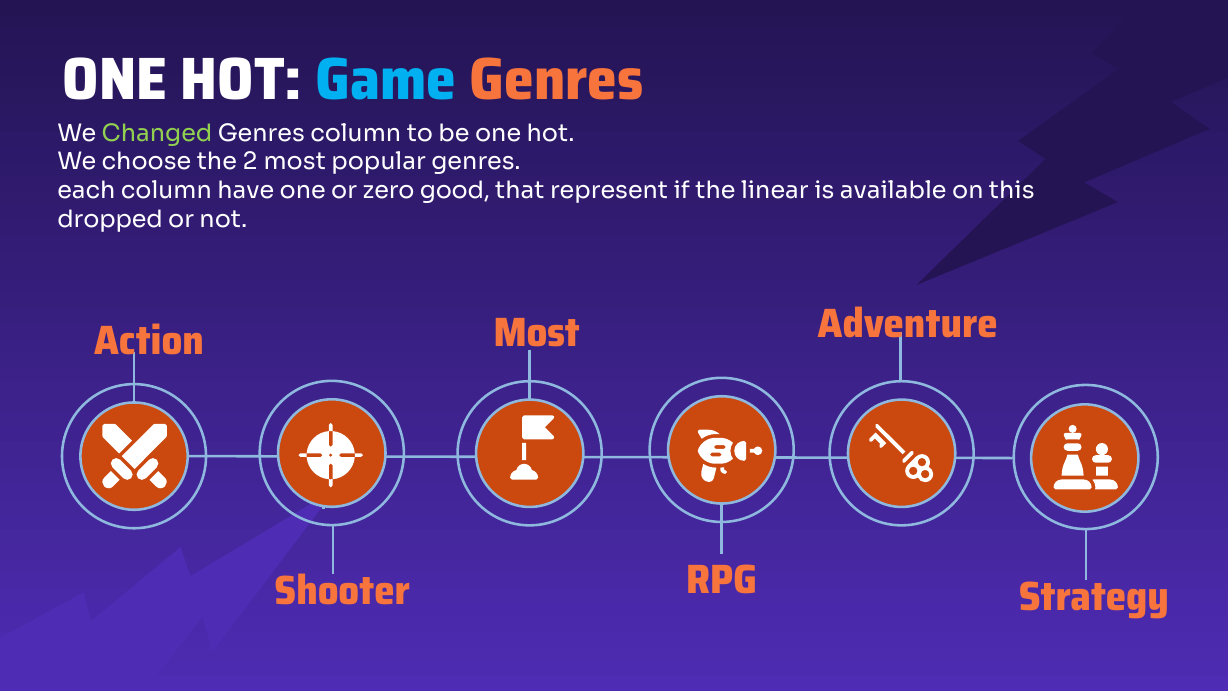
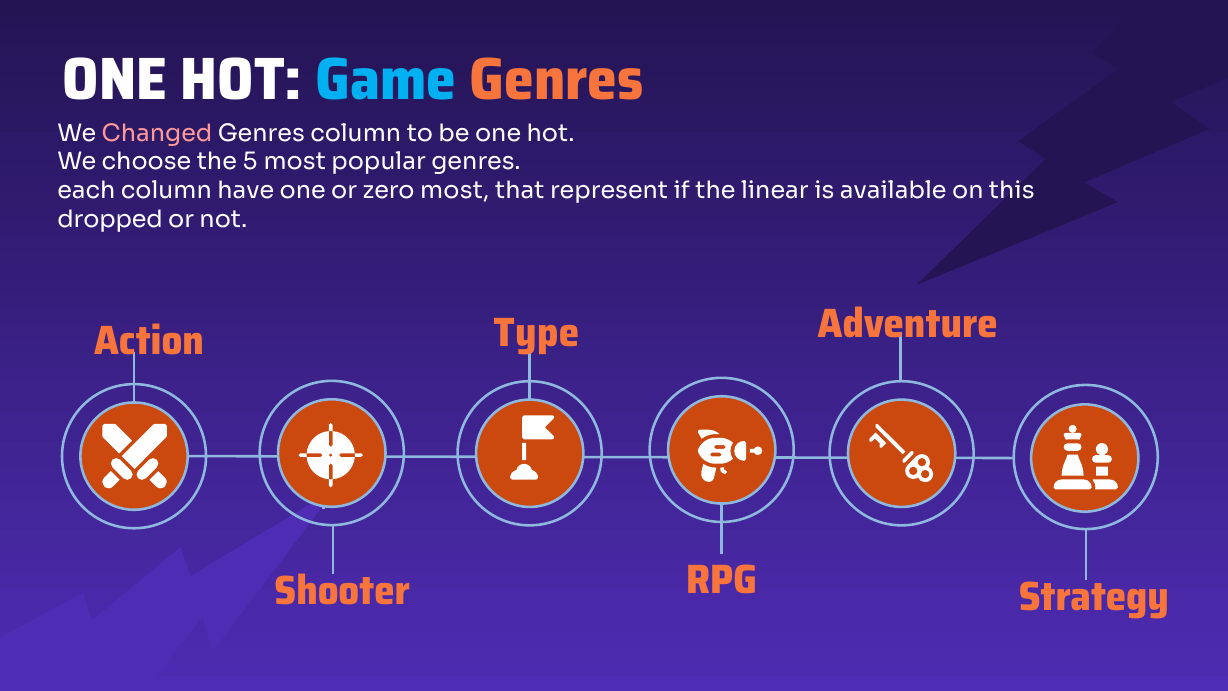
Changed colour: light green -> pink
2: 2 -> 5
zero good: good -> most
Most at (537, 333): Most -> Type
